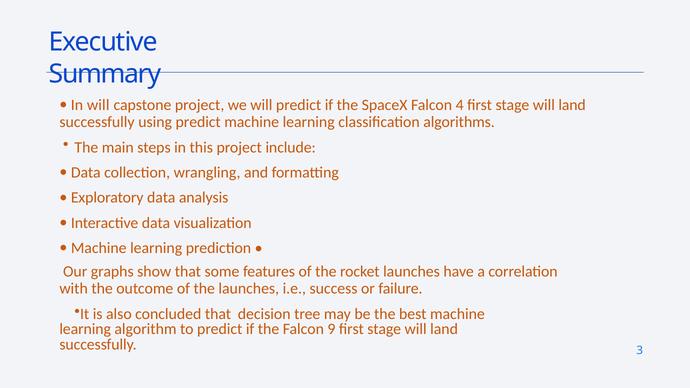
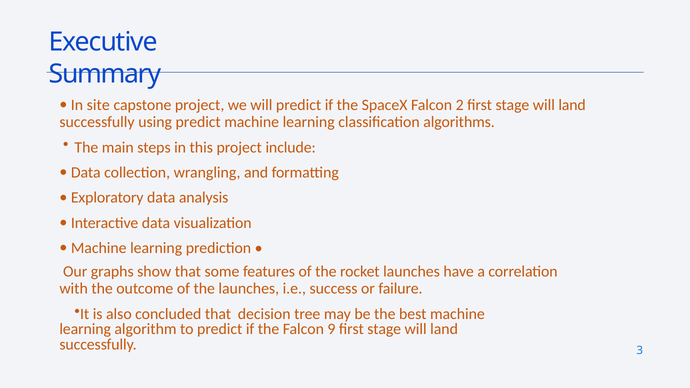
In will: will -> site
4: 4 -> 2
